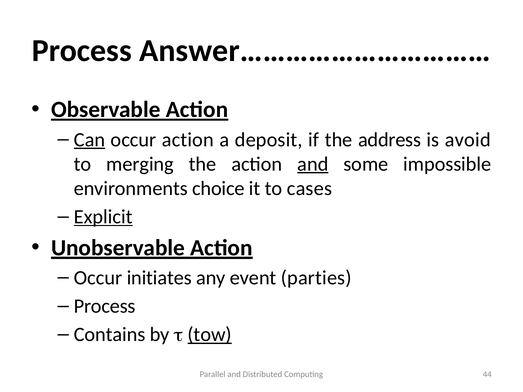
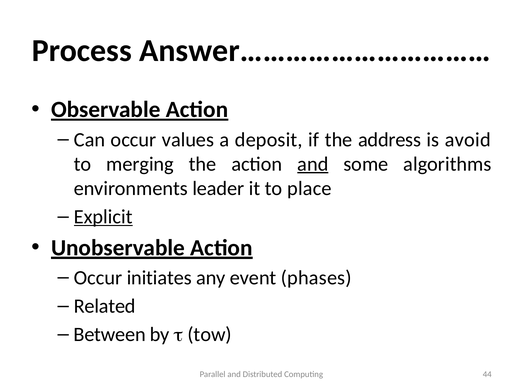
Can underline: present -> none
occur action: action -> values
impossible: impossible -> algorithms
choice: choice -> leader
cases: cases -> place
parties: parties -> phases
Process at (105, 306): Process -> Related
Contains: Contains -> Between
tow underline: present -> none
